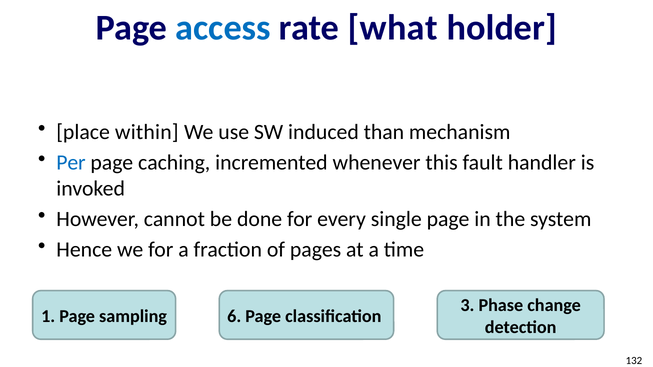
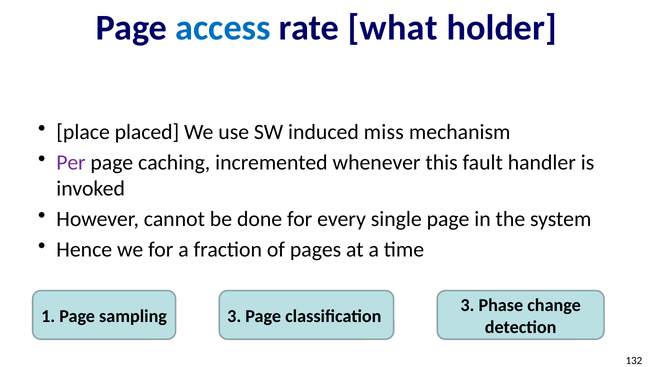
within: within -> placed
than: than -> miss
Per colour: blue -> purple
sampling 6: 6 -> 3
